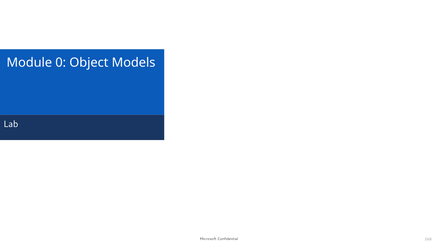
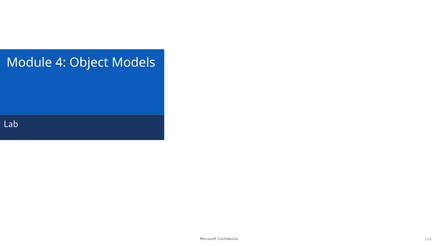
0: 0 -> 4
